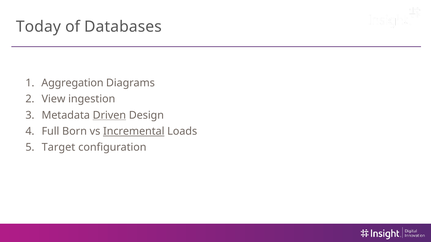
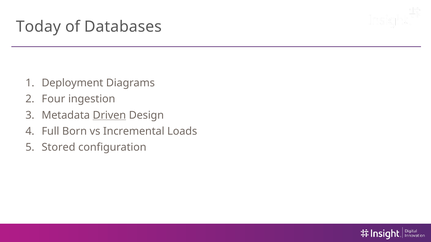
Aggregation: Aggregation -> Deployment
View: View -> Four
Incremental underline: present -> none
Target: Target -> Stored
